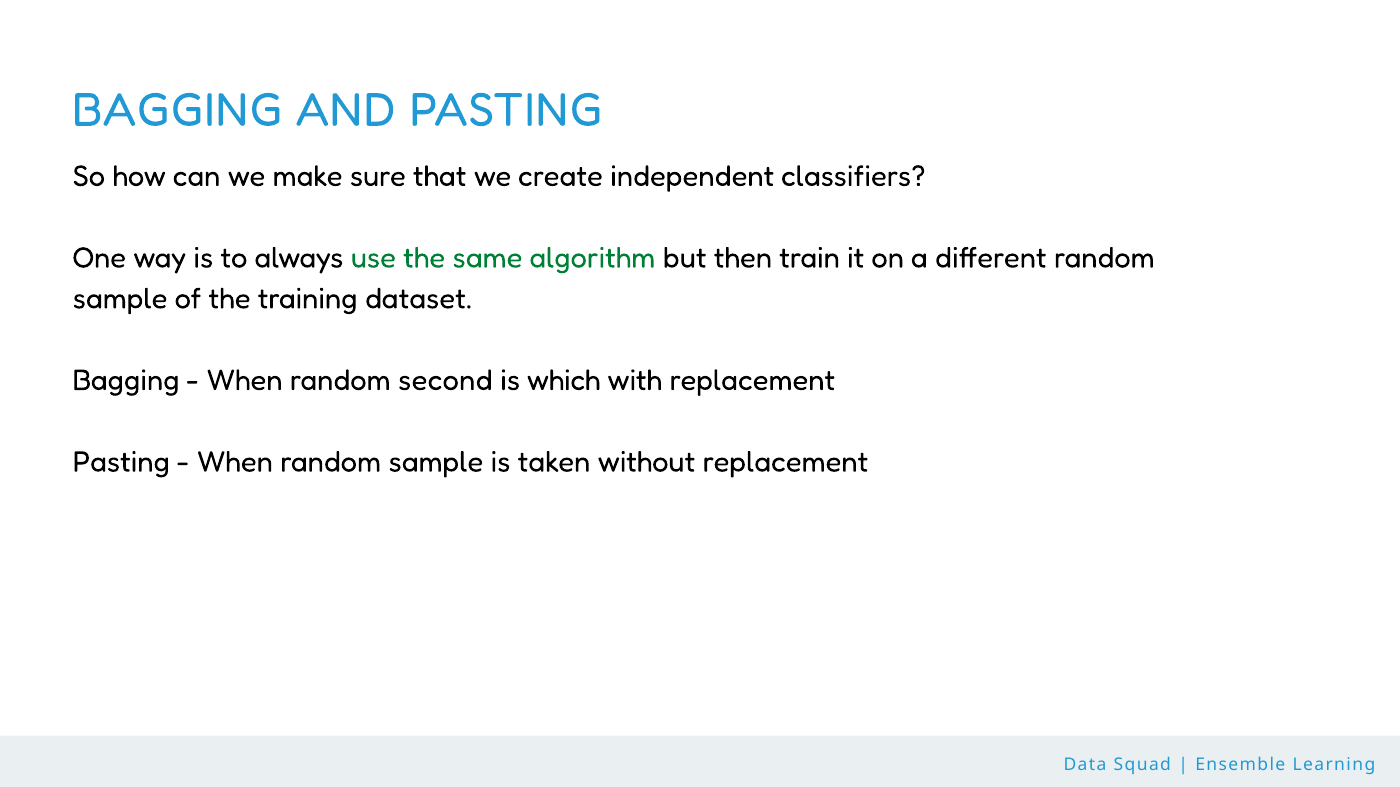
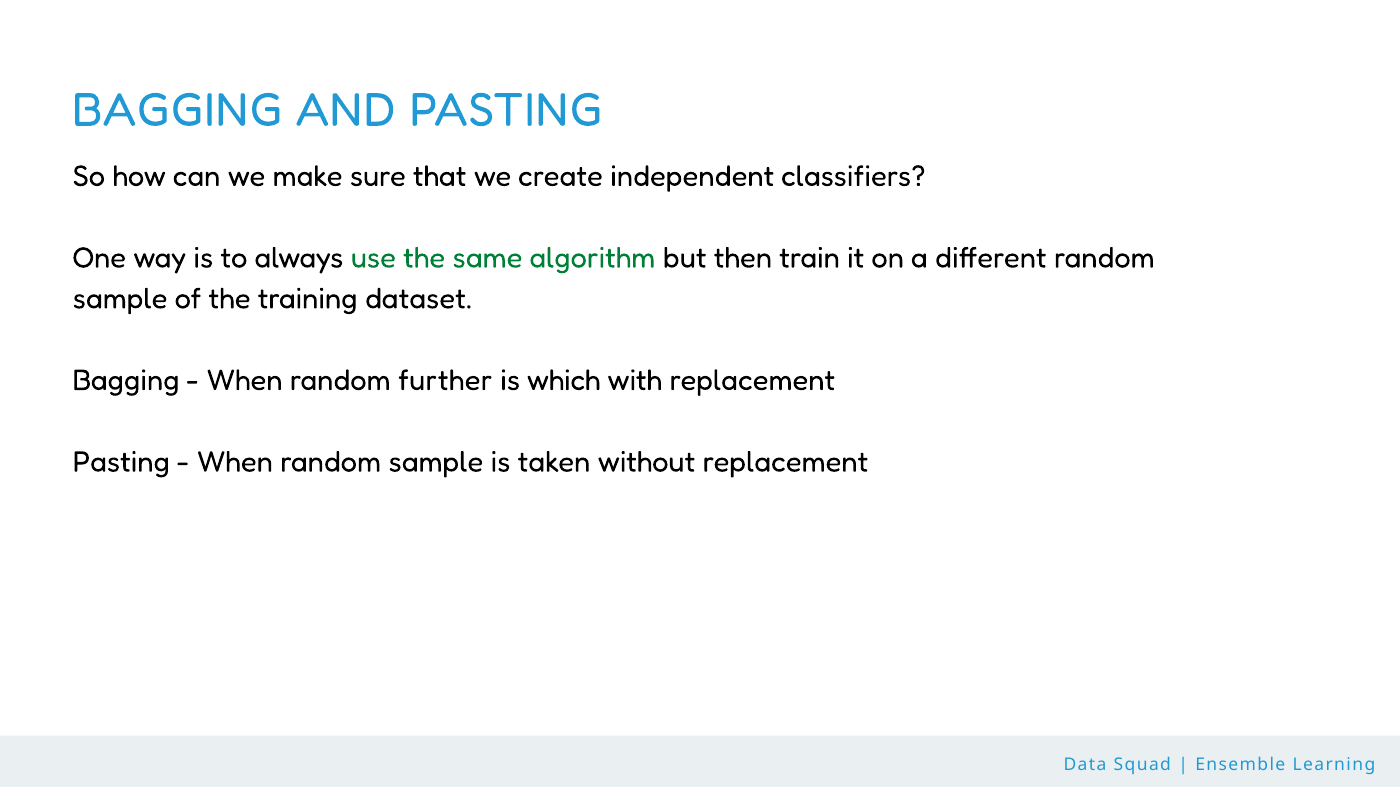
second: second -> further
